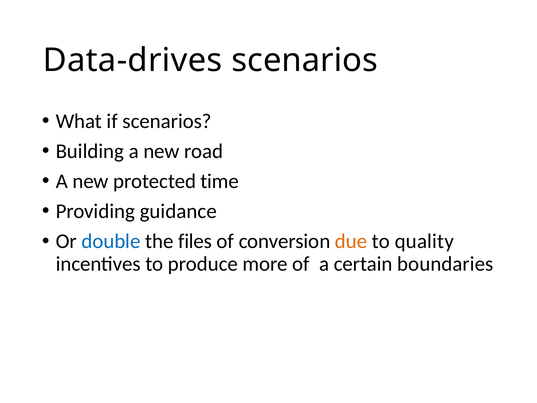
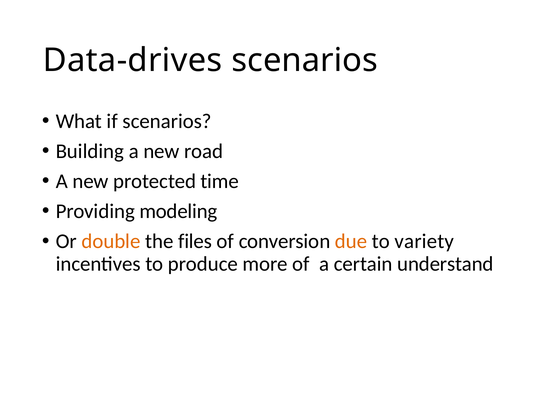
guidance: guidance -> modeling
double colour: blue -> orange
quality: quality -> variety
boundaries: boundaries -> understand
